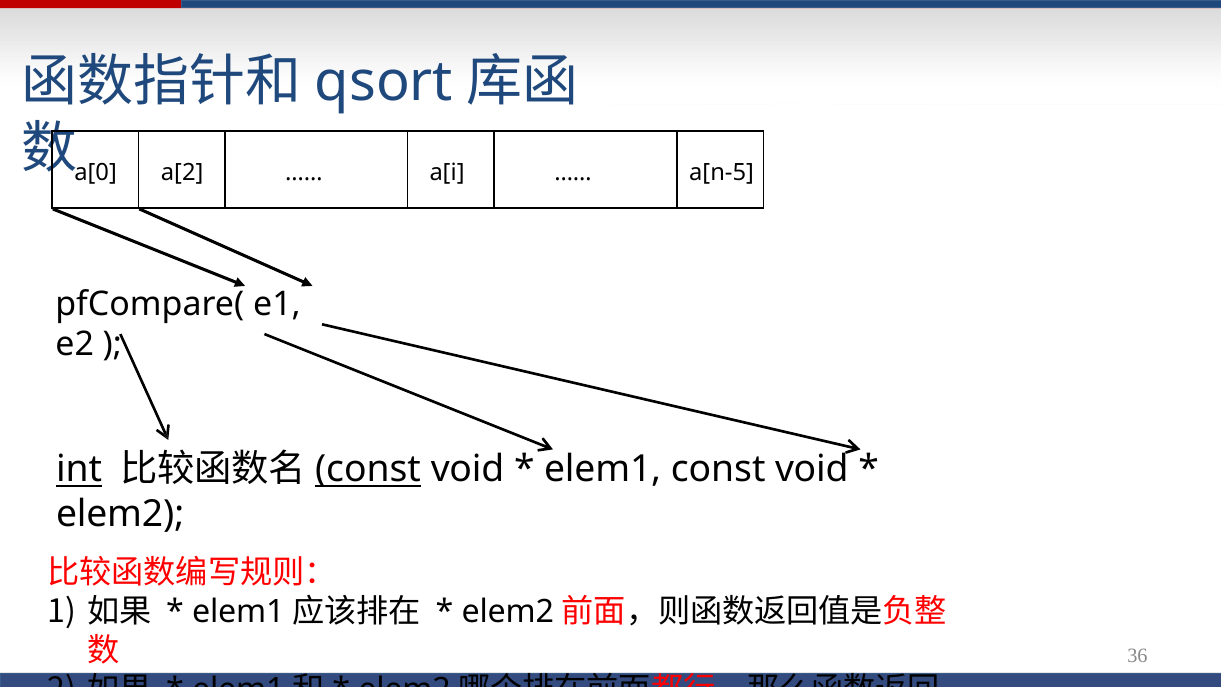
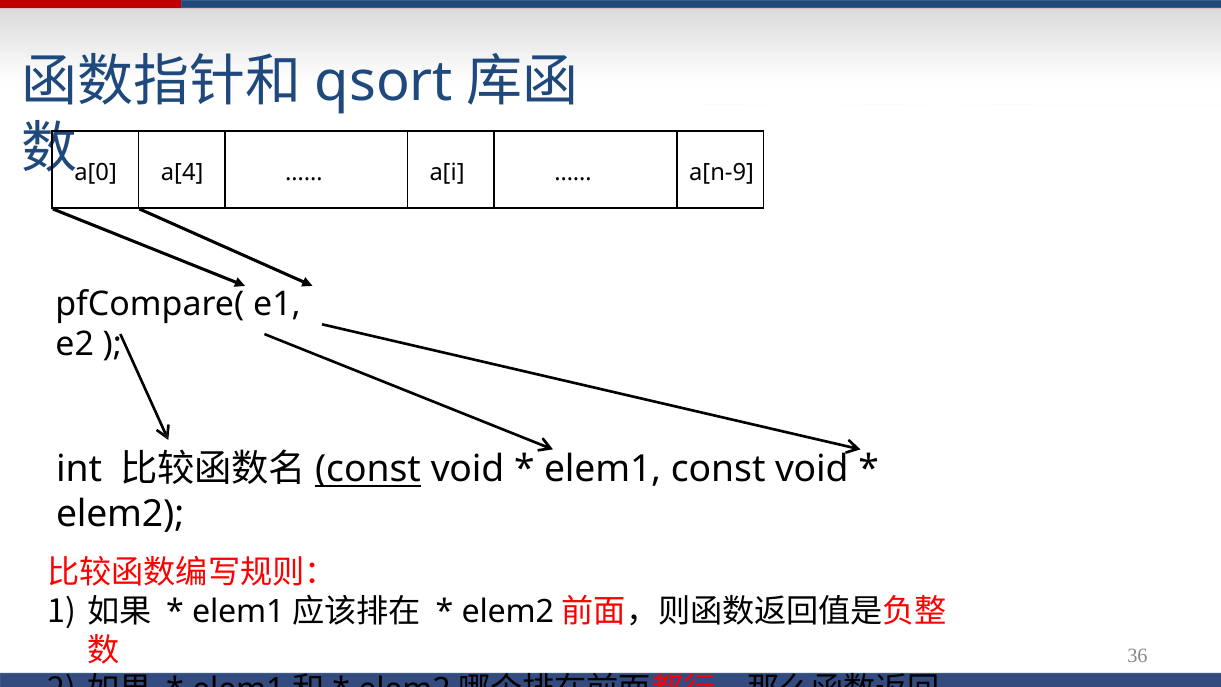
a[2: a[2 -> a[4
a[n-5: a[n-5 -> a[n-9
int underline: present -> none
